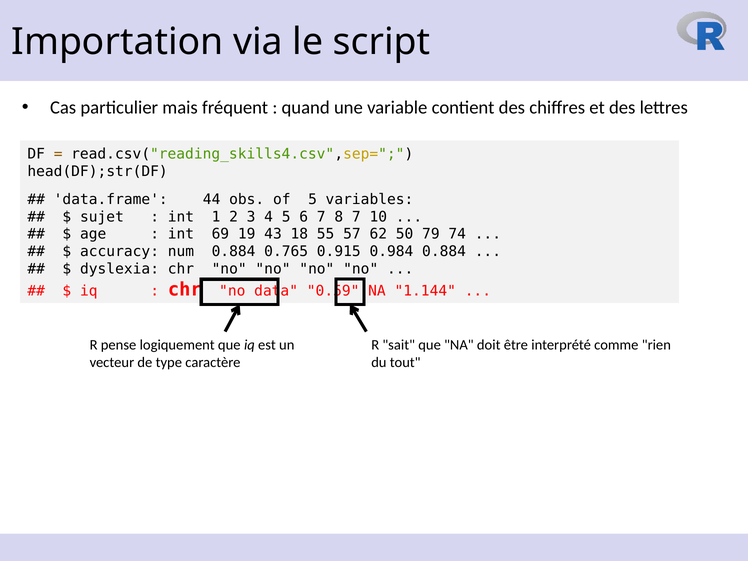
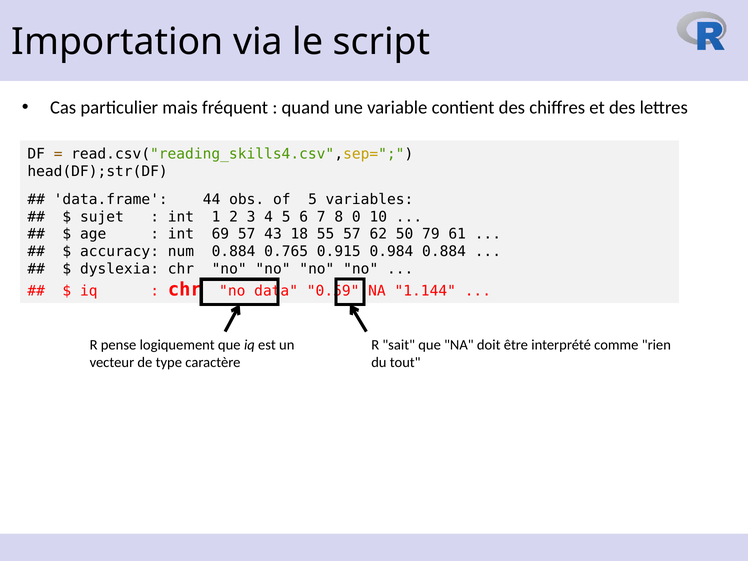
8 7: 7 -> 0
69 19: 19 -> 57
74: 74 -> 61
